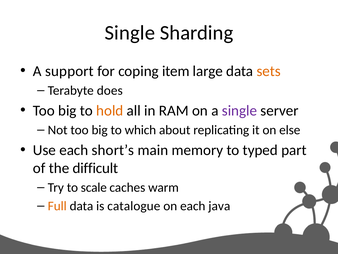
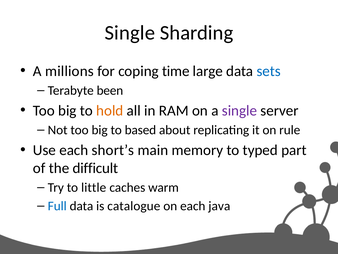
support: support -> millions
item: item -> time
sets colour: orange -> blue
does: does -> been
which: which -> based
else: else -> rule
scale: scale -> little
Full colour: orange -> blue
